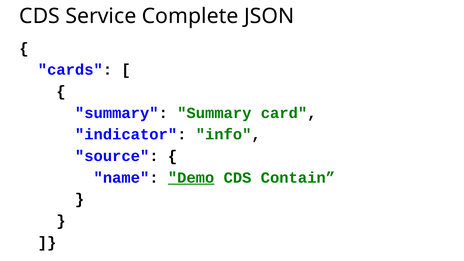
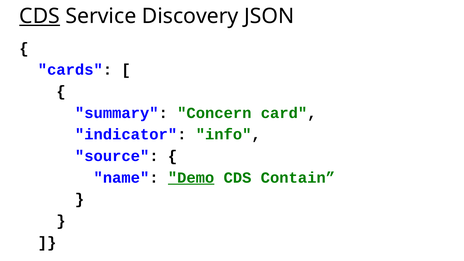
CDS at (40, 16) underline: none -> present
Complete: Complete -> Discovery
summary Summary: Summary -> Concern
